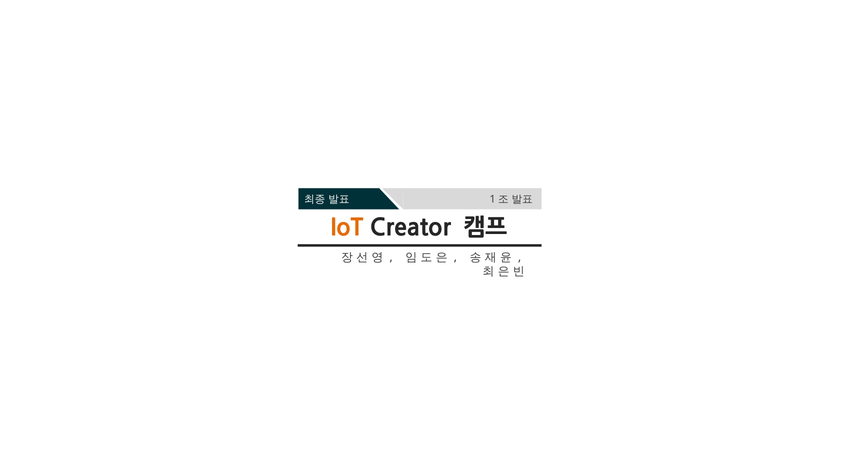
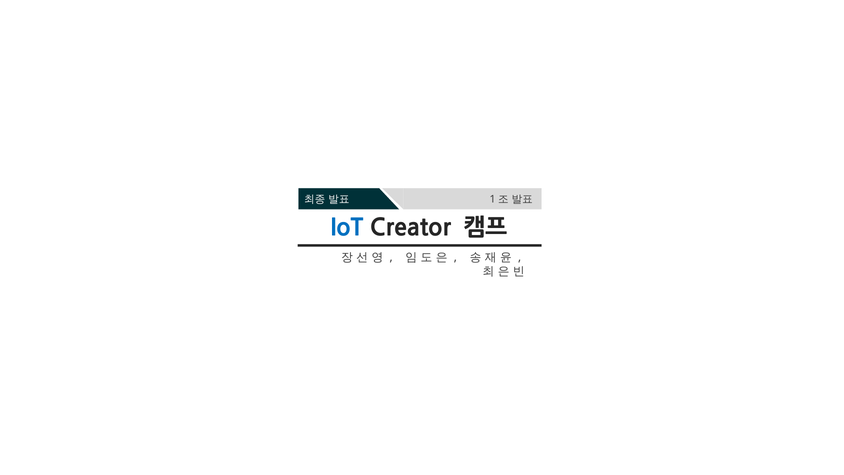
IoT colour: orange -> blue
